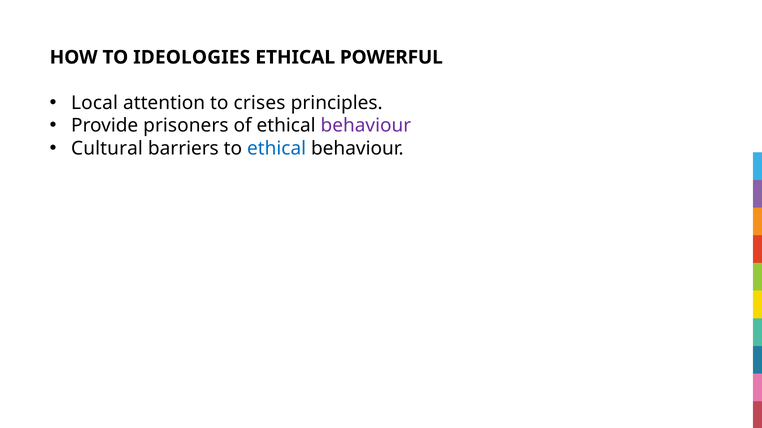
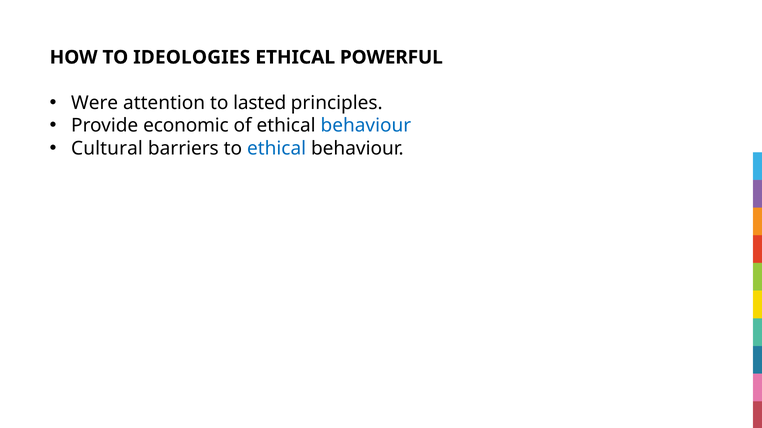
Local: Local -> Were
crises: crises -> lasted
prisoners: prisoners -> economic
behaviour at (366, 126) colour: purple -> blue
